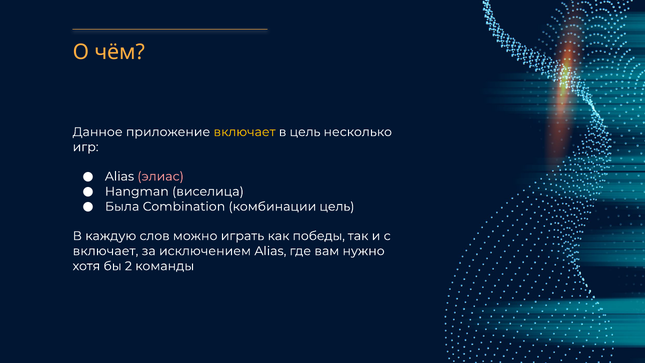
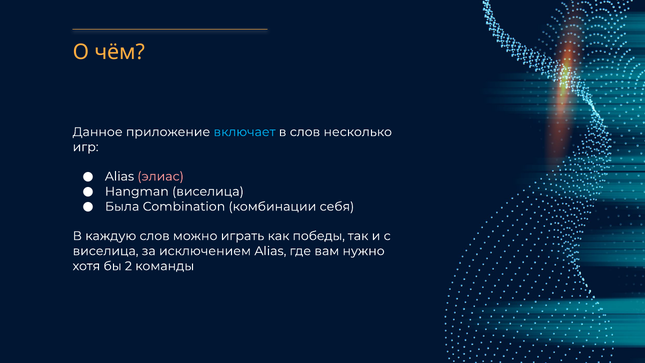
включает at (245, 132) colour: yellow -> light blue
в цель: цель -> слов
комбинации цель: цель -> себя
включает at (105, 251): включает -> виселица
